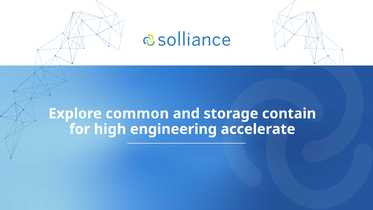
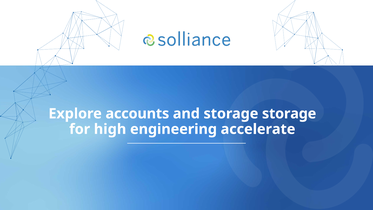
common: common -> accounts
storage contain: contain -> storage
